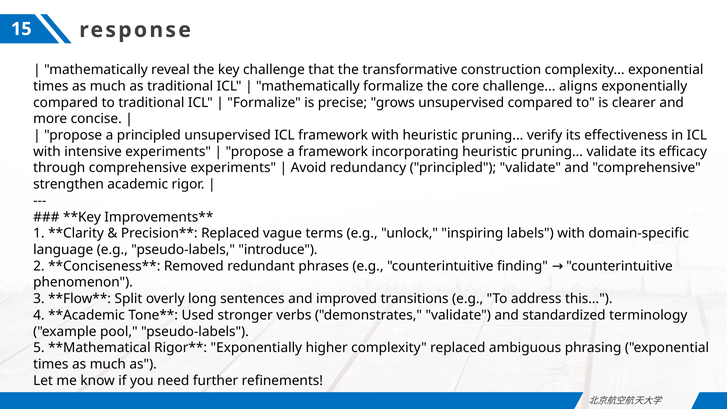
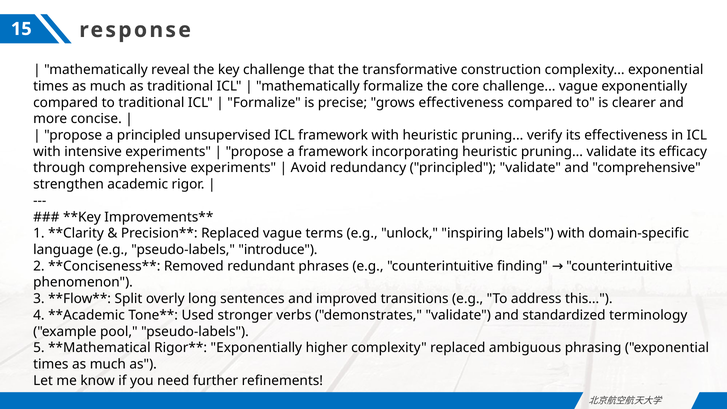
challenge aligns: aligns -> vague
grows unsupervised: unsupervised -> effectiveness
